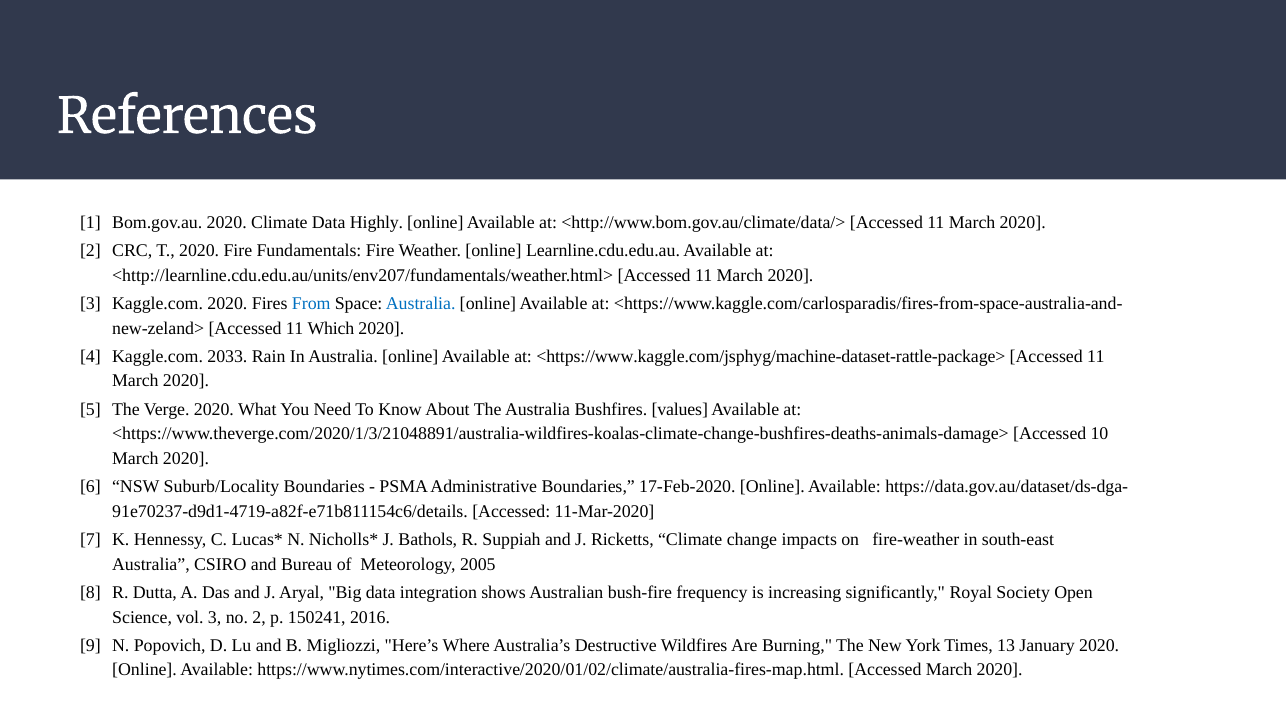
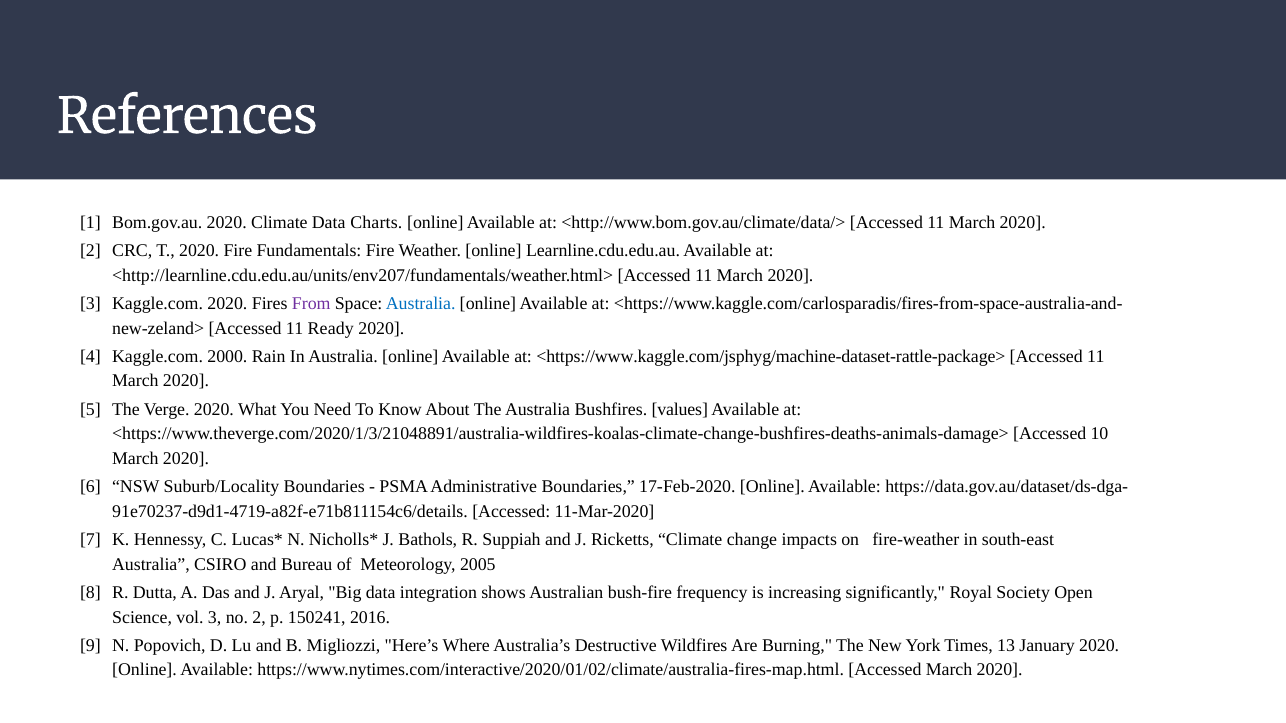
Highly: Highly -> Charts
From colour: blue -> purple
Which: Which -> Ready
2033: 2033 -> 2000
